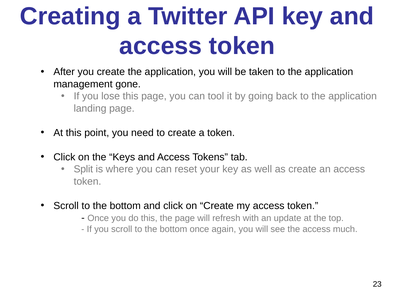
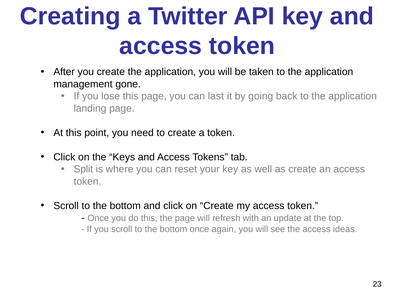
tool: tool -> last
much: much -> ideas
